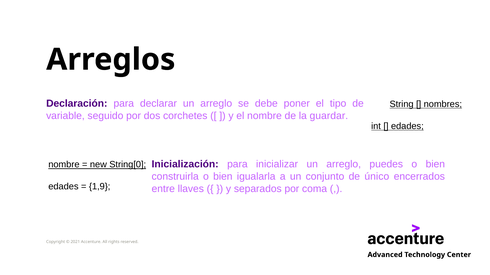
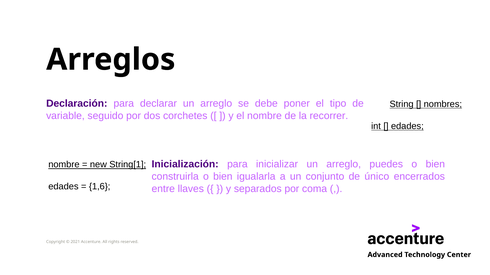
guardar: guardar -> recorrer
String[0: String[0 -> String[1
1,9: 1,9 -> 1,6
